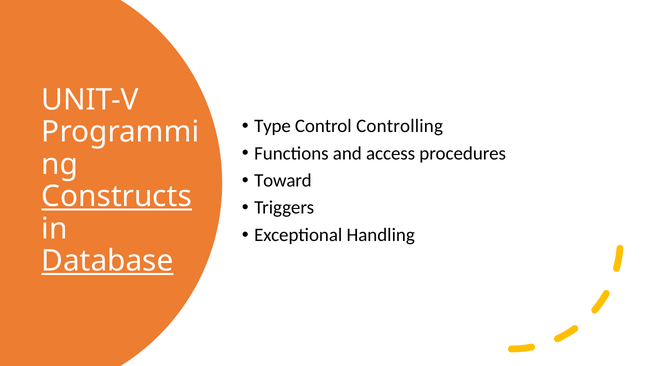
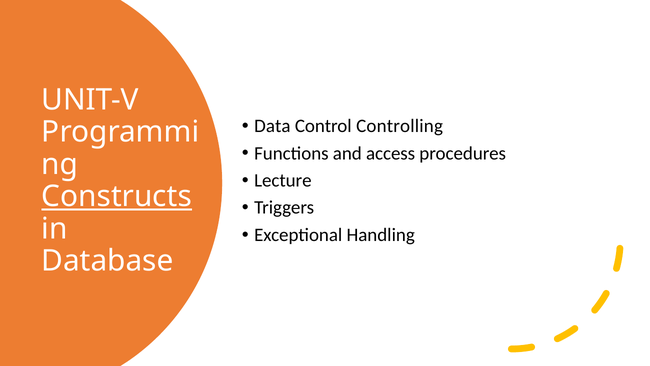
Type: Type -> Data
Toward: Toward -> Lecture
Database underline: present -> none
